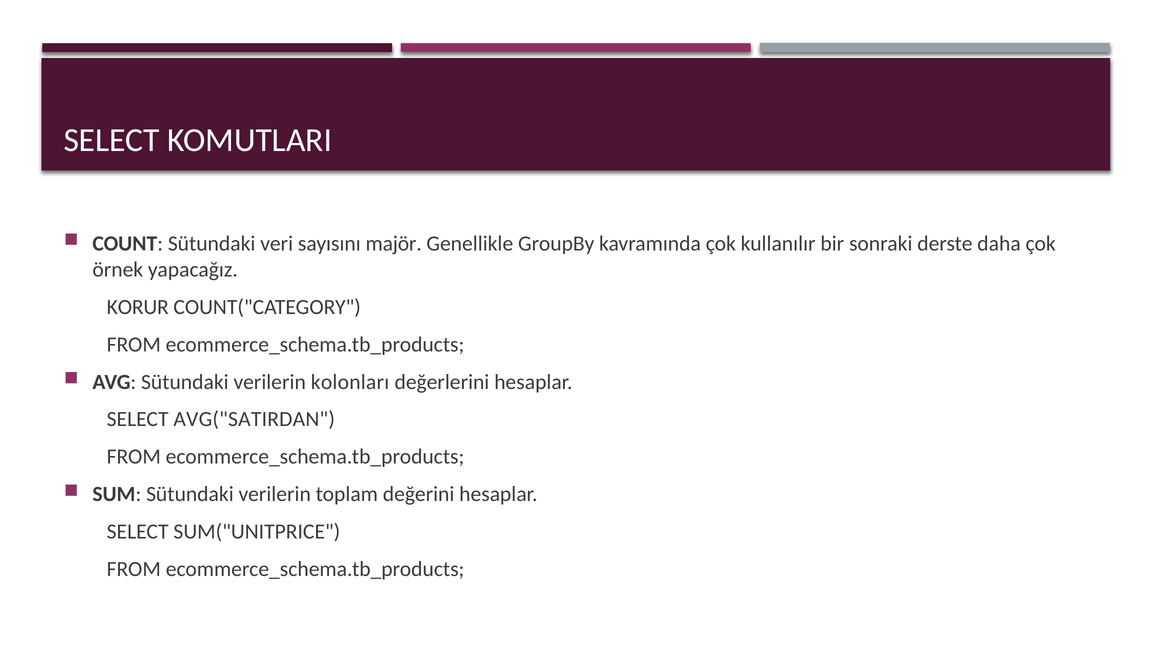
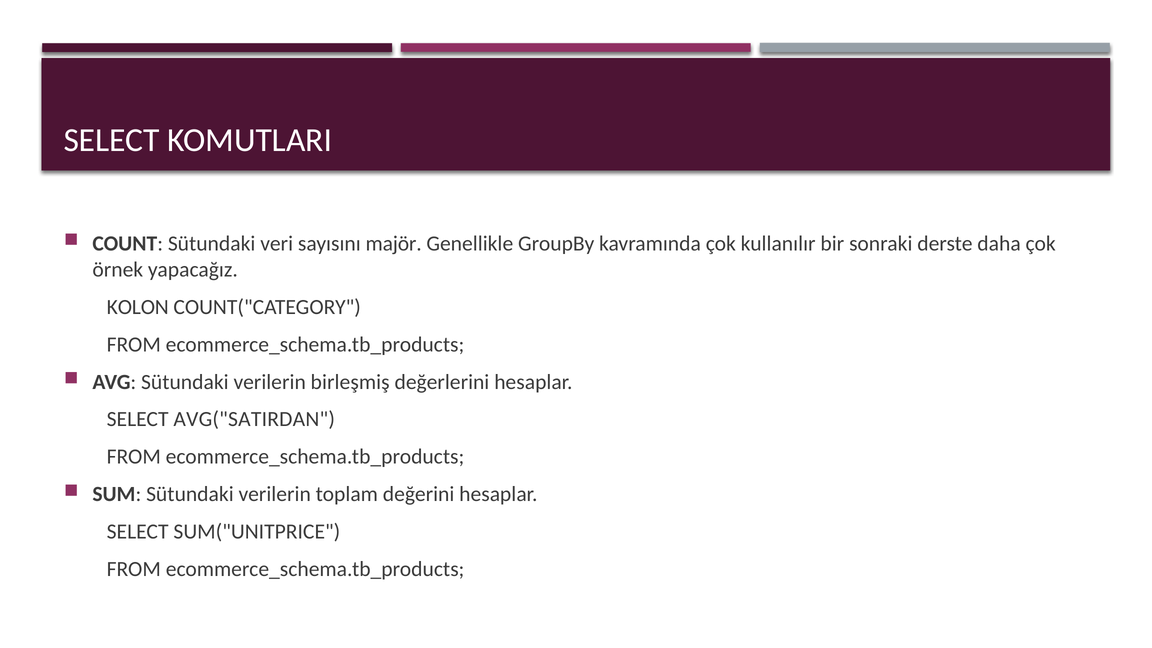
KORUR: KORUR -> KOLON
kolonları: kolonları -> birleşmiş
